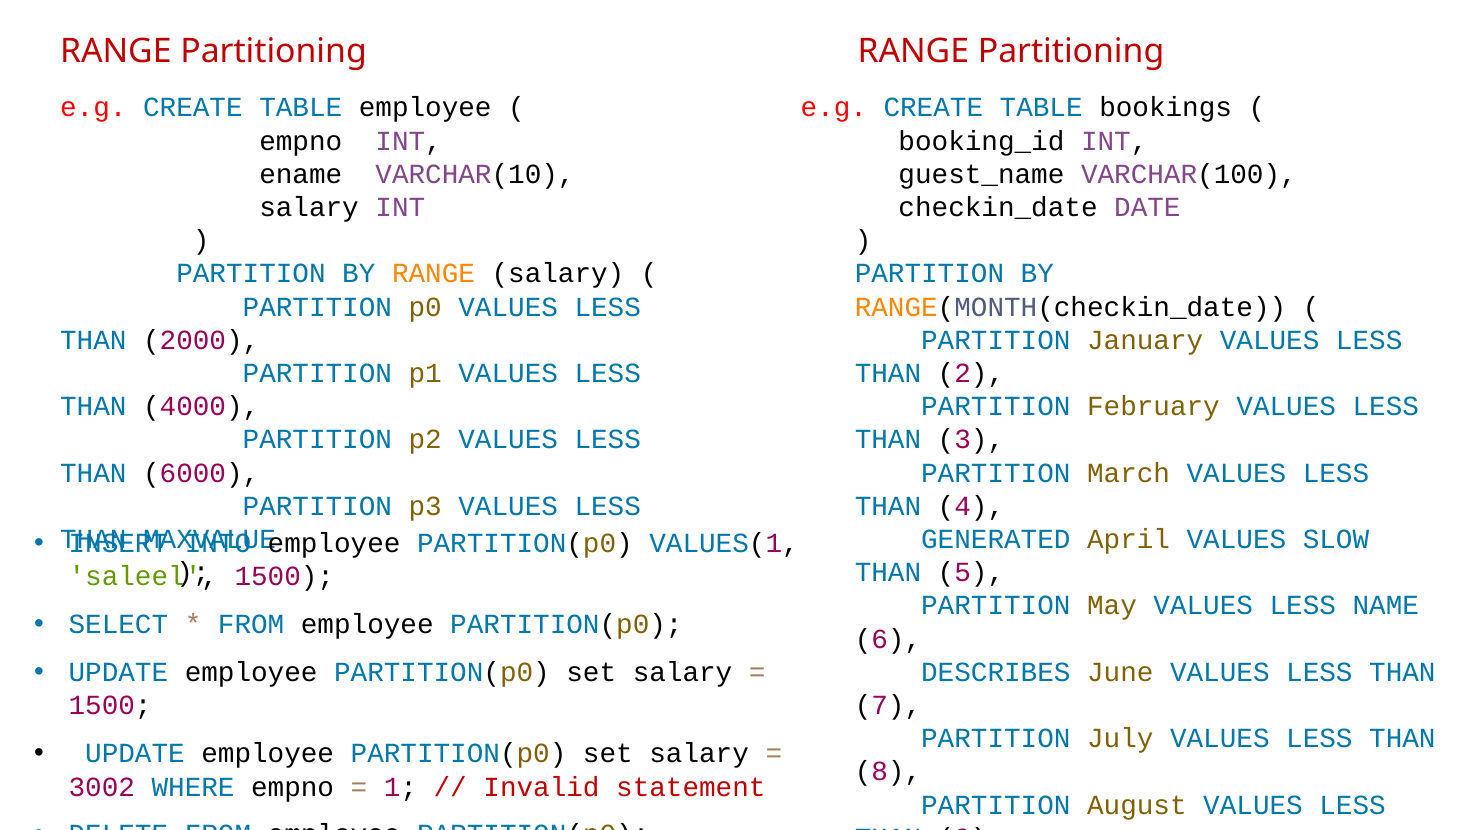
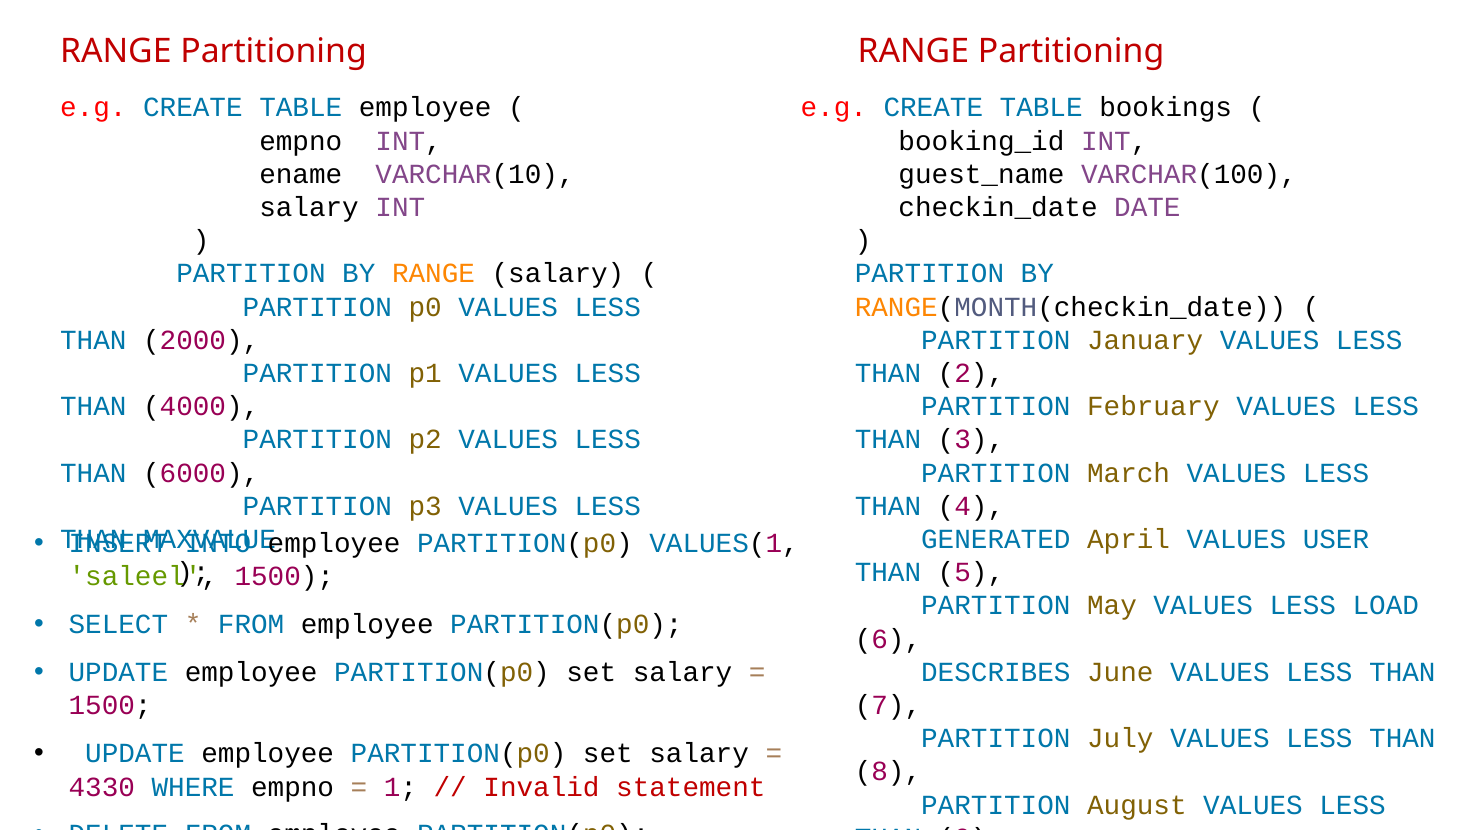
SLOW: SLOW -> USER
NAME: NAME -> LOAD
3002: 3002 -> 4330
